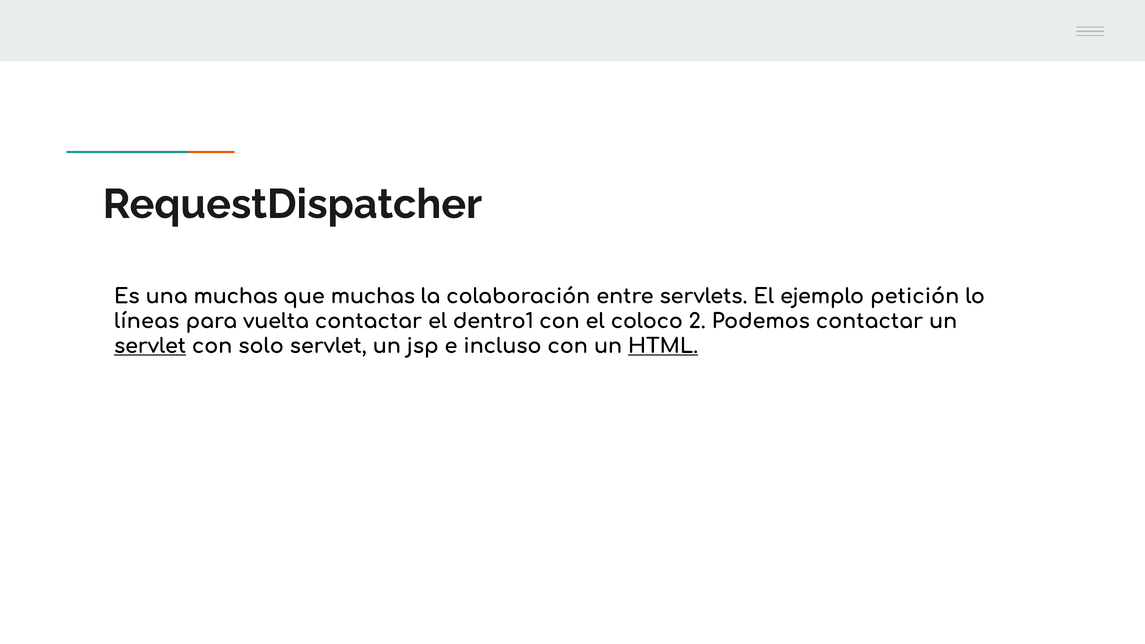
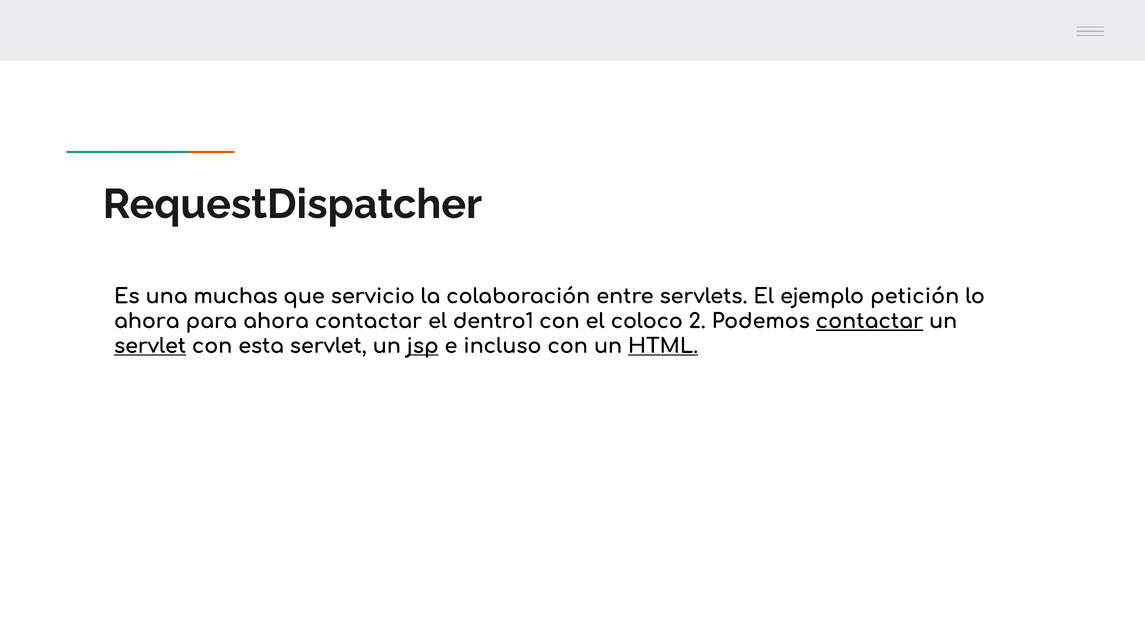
que muchas: muchas -> servicio
líneas at (147, 321): líneas -> ahora
para vuelta: vuelta -> ahora
contactar at (869, 321) underline: none -> present
solo: solo -> esta
jsp underline: none -> present
